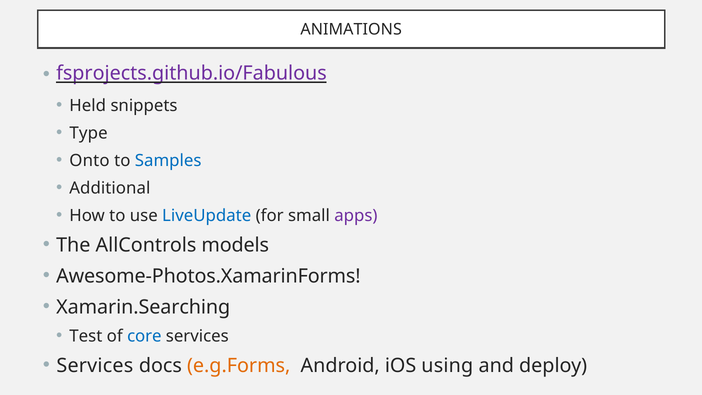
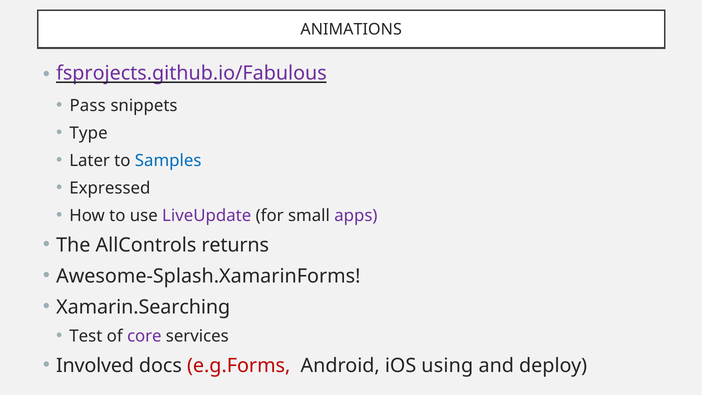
Held: Held -> Pass
Onto: Onto -> Later
Additional: Additional -> Expressed
LiveUpdate colour: blue -> purple
models: models -> returns
Awesome-Photos.XamarinForms: Awesome-Photos.XamarinForms -> Awesome-Splash.XamarinForms
core colour: blue -> purple
Services at (95, 365): Services -> Involved
e.g.Forms colour: orange -> red
